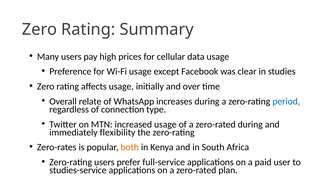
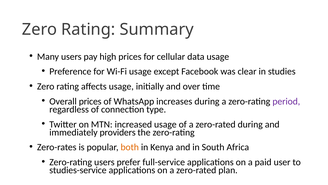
Overall relate: relate -> prices
period colour: blue -> purple
flexibility: flexibility -> providers
